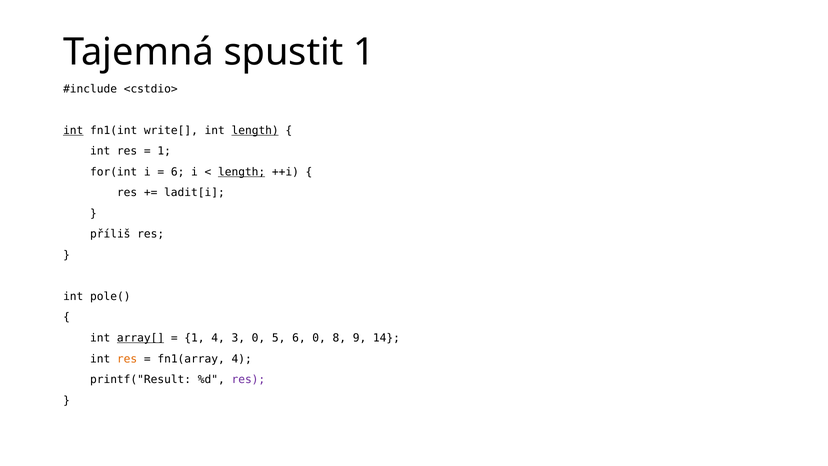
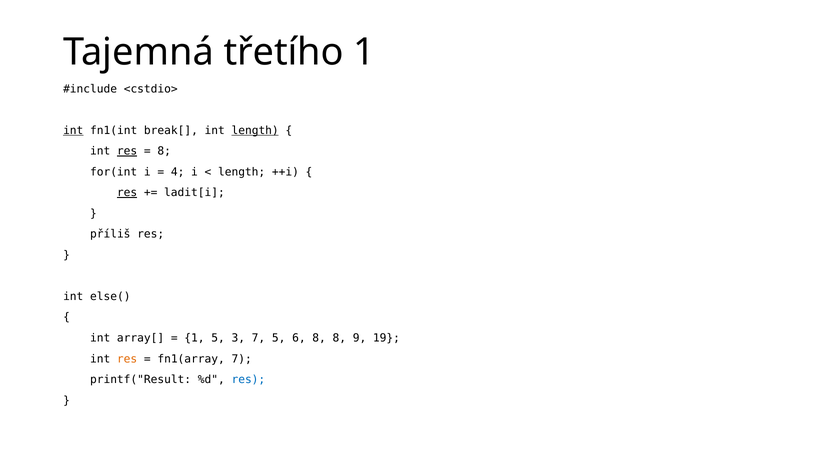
spustit: spustit -> třetího
write[: write[ -> break[
res at (127, 151) underline: none -> present
1 at (164, 151): 1 -> 8
6 at (178, 172): 6 -> 4
length at (242, 172) underline: present -> none
res at (127, 193) underline: none -> present
pole(: pole( -> else(
array[ underline: present -> none
1 4: 4 -> 5
3 0: 0 -> 7
6 0: 0 -> 8
14: 14 -> 19
fn1(array 4: 4 -> 7
res at (248, 379) colour: purple -> blue
